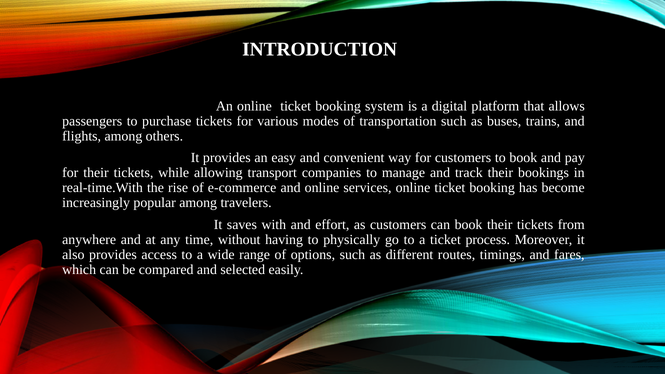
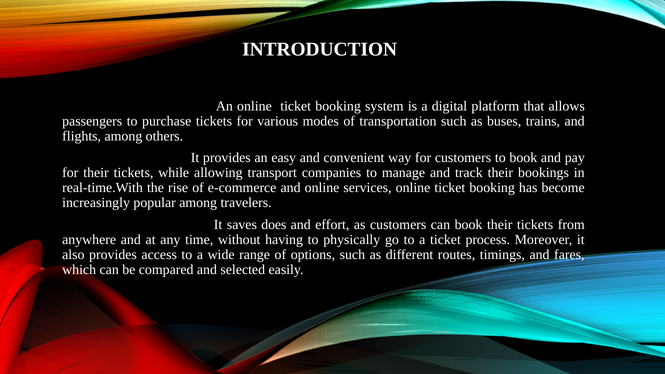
with: with -> does
